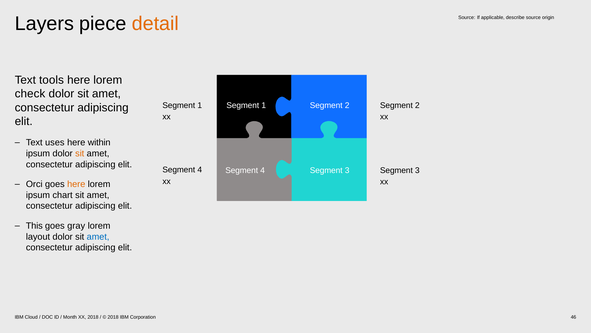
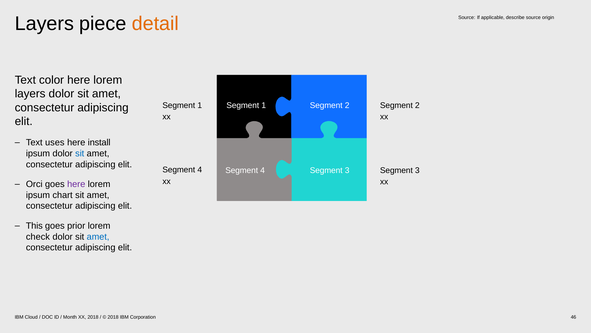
tools: tools -> color
check at (30, 94): check -> layers
within: within -> install
sit at (80, 153) colour: orange -> blue
here at (76, 184) colour: orange -> purple
gray: gray -> prior
layout: layout -> check
